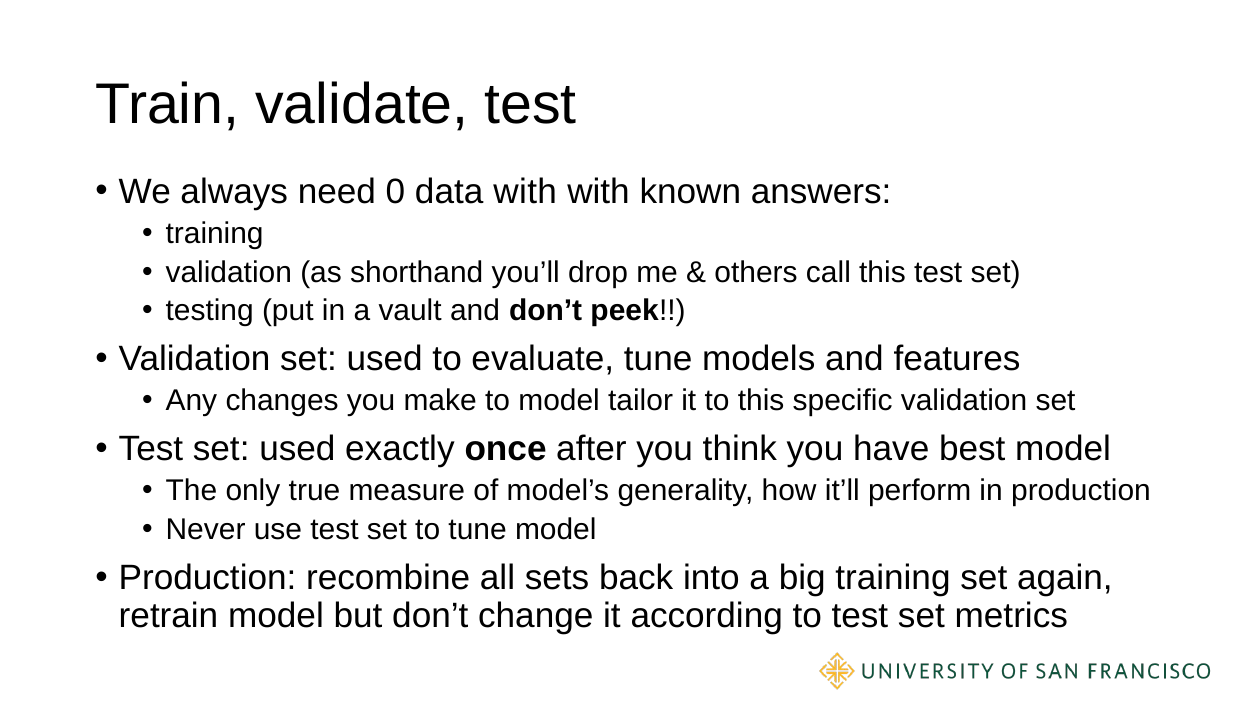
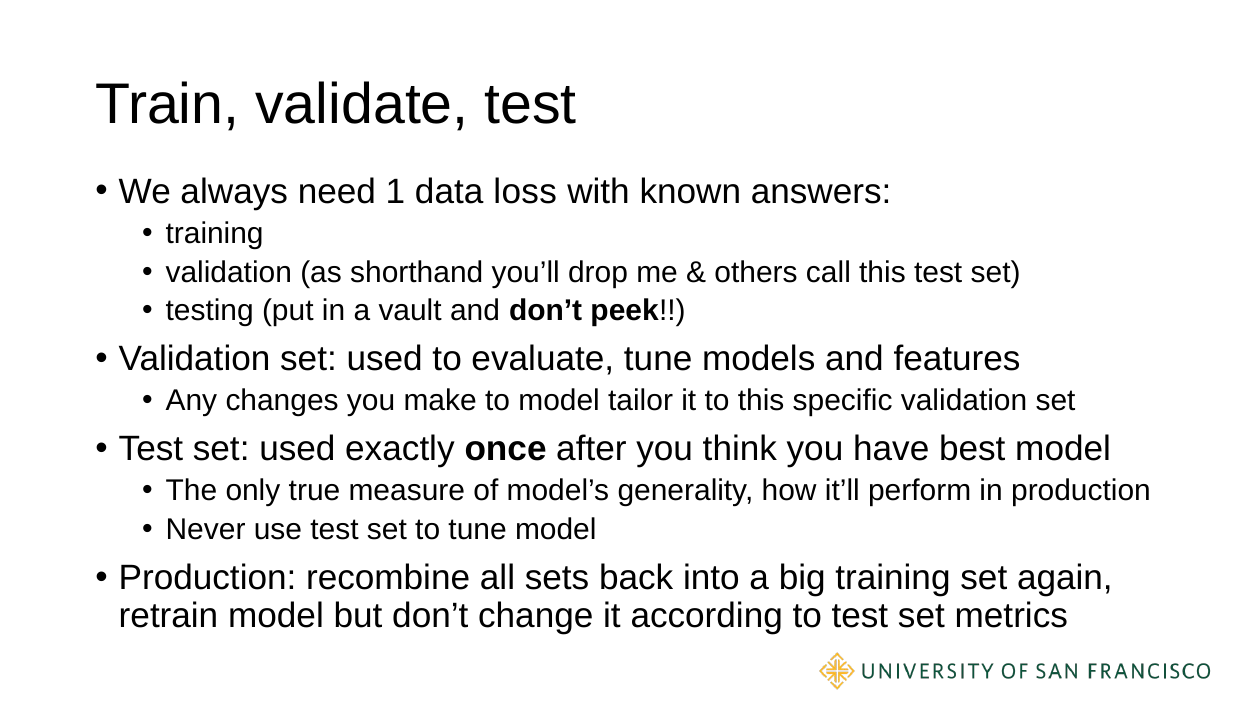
0: 0 -> 1
data with: with -> loss
